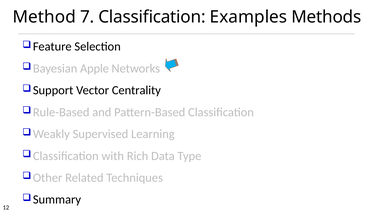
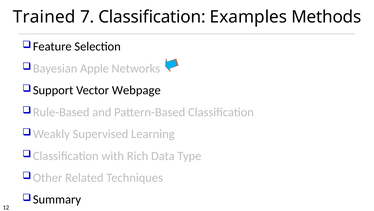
Method: Method -> Trained
Centrality: Centrality -> Webpage
